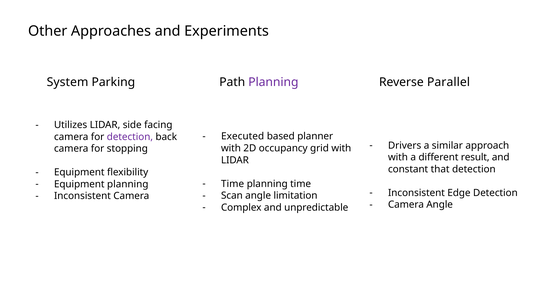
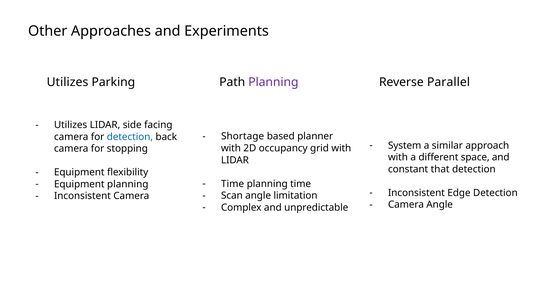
System at (68, 82): System -> Utilizes
Executed: Executed -> Shortage
detection at (130, 137) colour: purple -> blue
Drivers: Drivers -> System
result: result -> space
